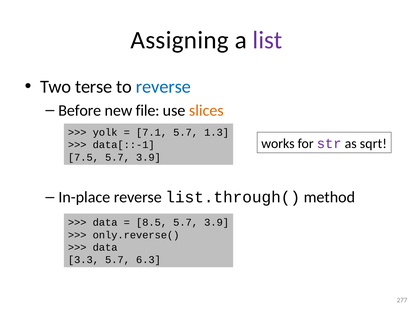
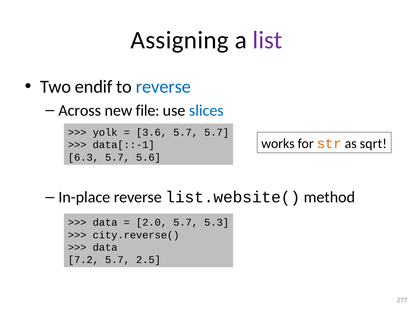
terse: terse -> endif
Before: Before -> Across
slices colour: orange -> blue
7.1: 7.1 -> 3.6
5.7 1.3: 1.3 -> 5.7
str colour: purple -> orange
7.5: 7.5 -> 6.3
3.9 at (148, 157): 3.9 -> 5.6
list.through(: list.through( -> list.website(
8.5: 8.5 -> 2.0
3.9 at (217, 222): 3.9 -> 5.3
only.reverse(: only.reverse( -> city.reverse(
3.3: 3.3 -> 7.2
6.3: 6.3 -> 2.5
